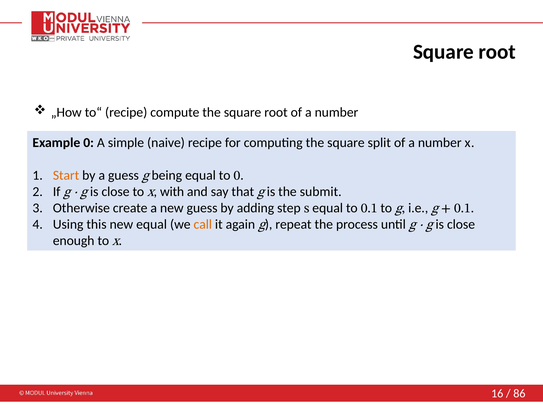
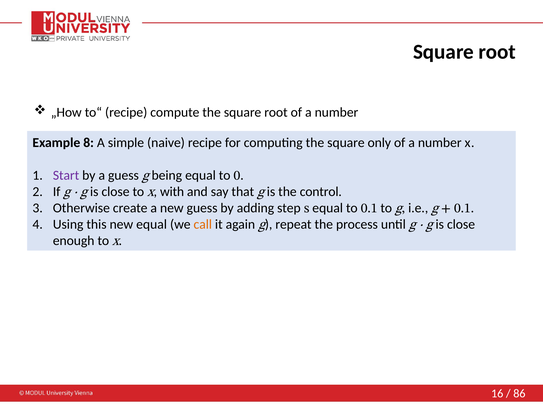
Example 0: 0 -> 8
split: split -> only
Start colour: orange -> purple
submit: submit -> control
